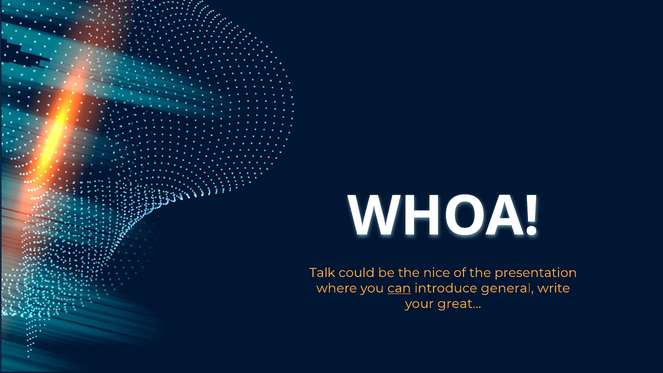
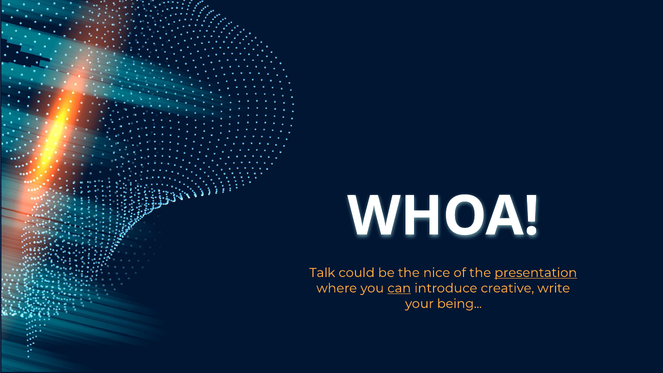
presentation underline: none -> present
general: general -> creative
great: great -> being
